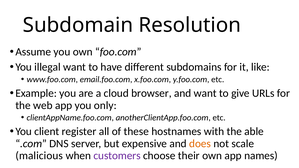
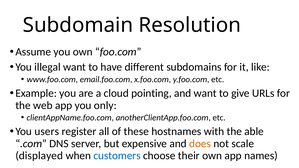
browser: browser -> pointing
client: client -> users
malicious: malicious -> displayed
customers colour: purple -> blue
